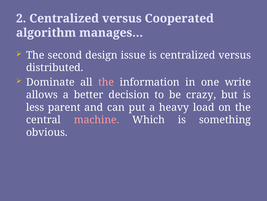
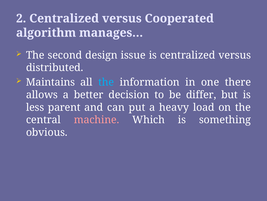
Dominate: Dominate -> Maintains
the at (106, 82) colour: pink -> light blue
write: write -> there
crazy: crazy -> differ
